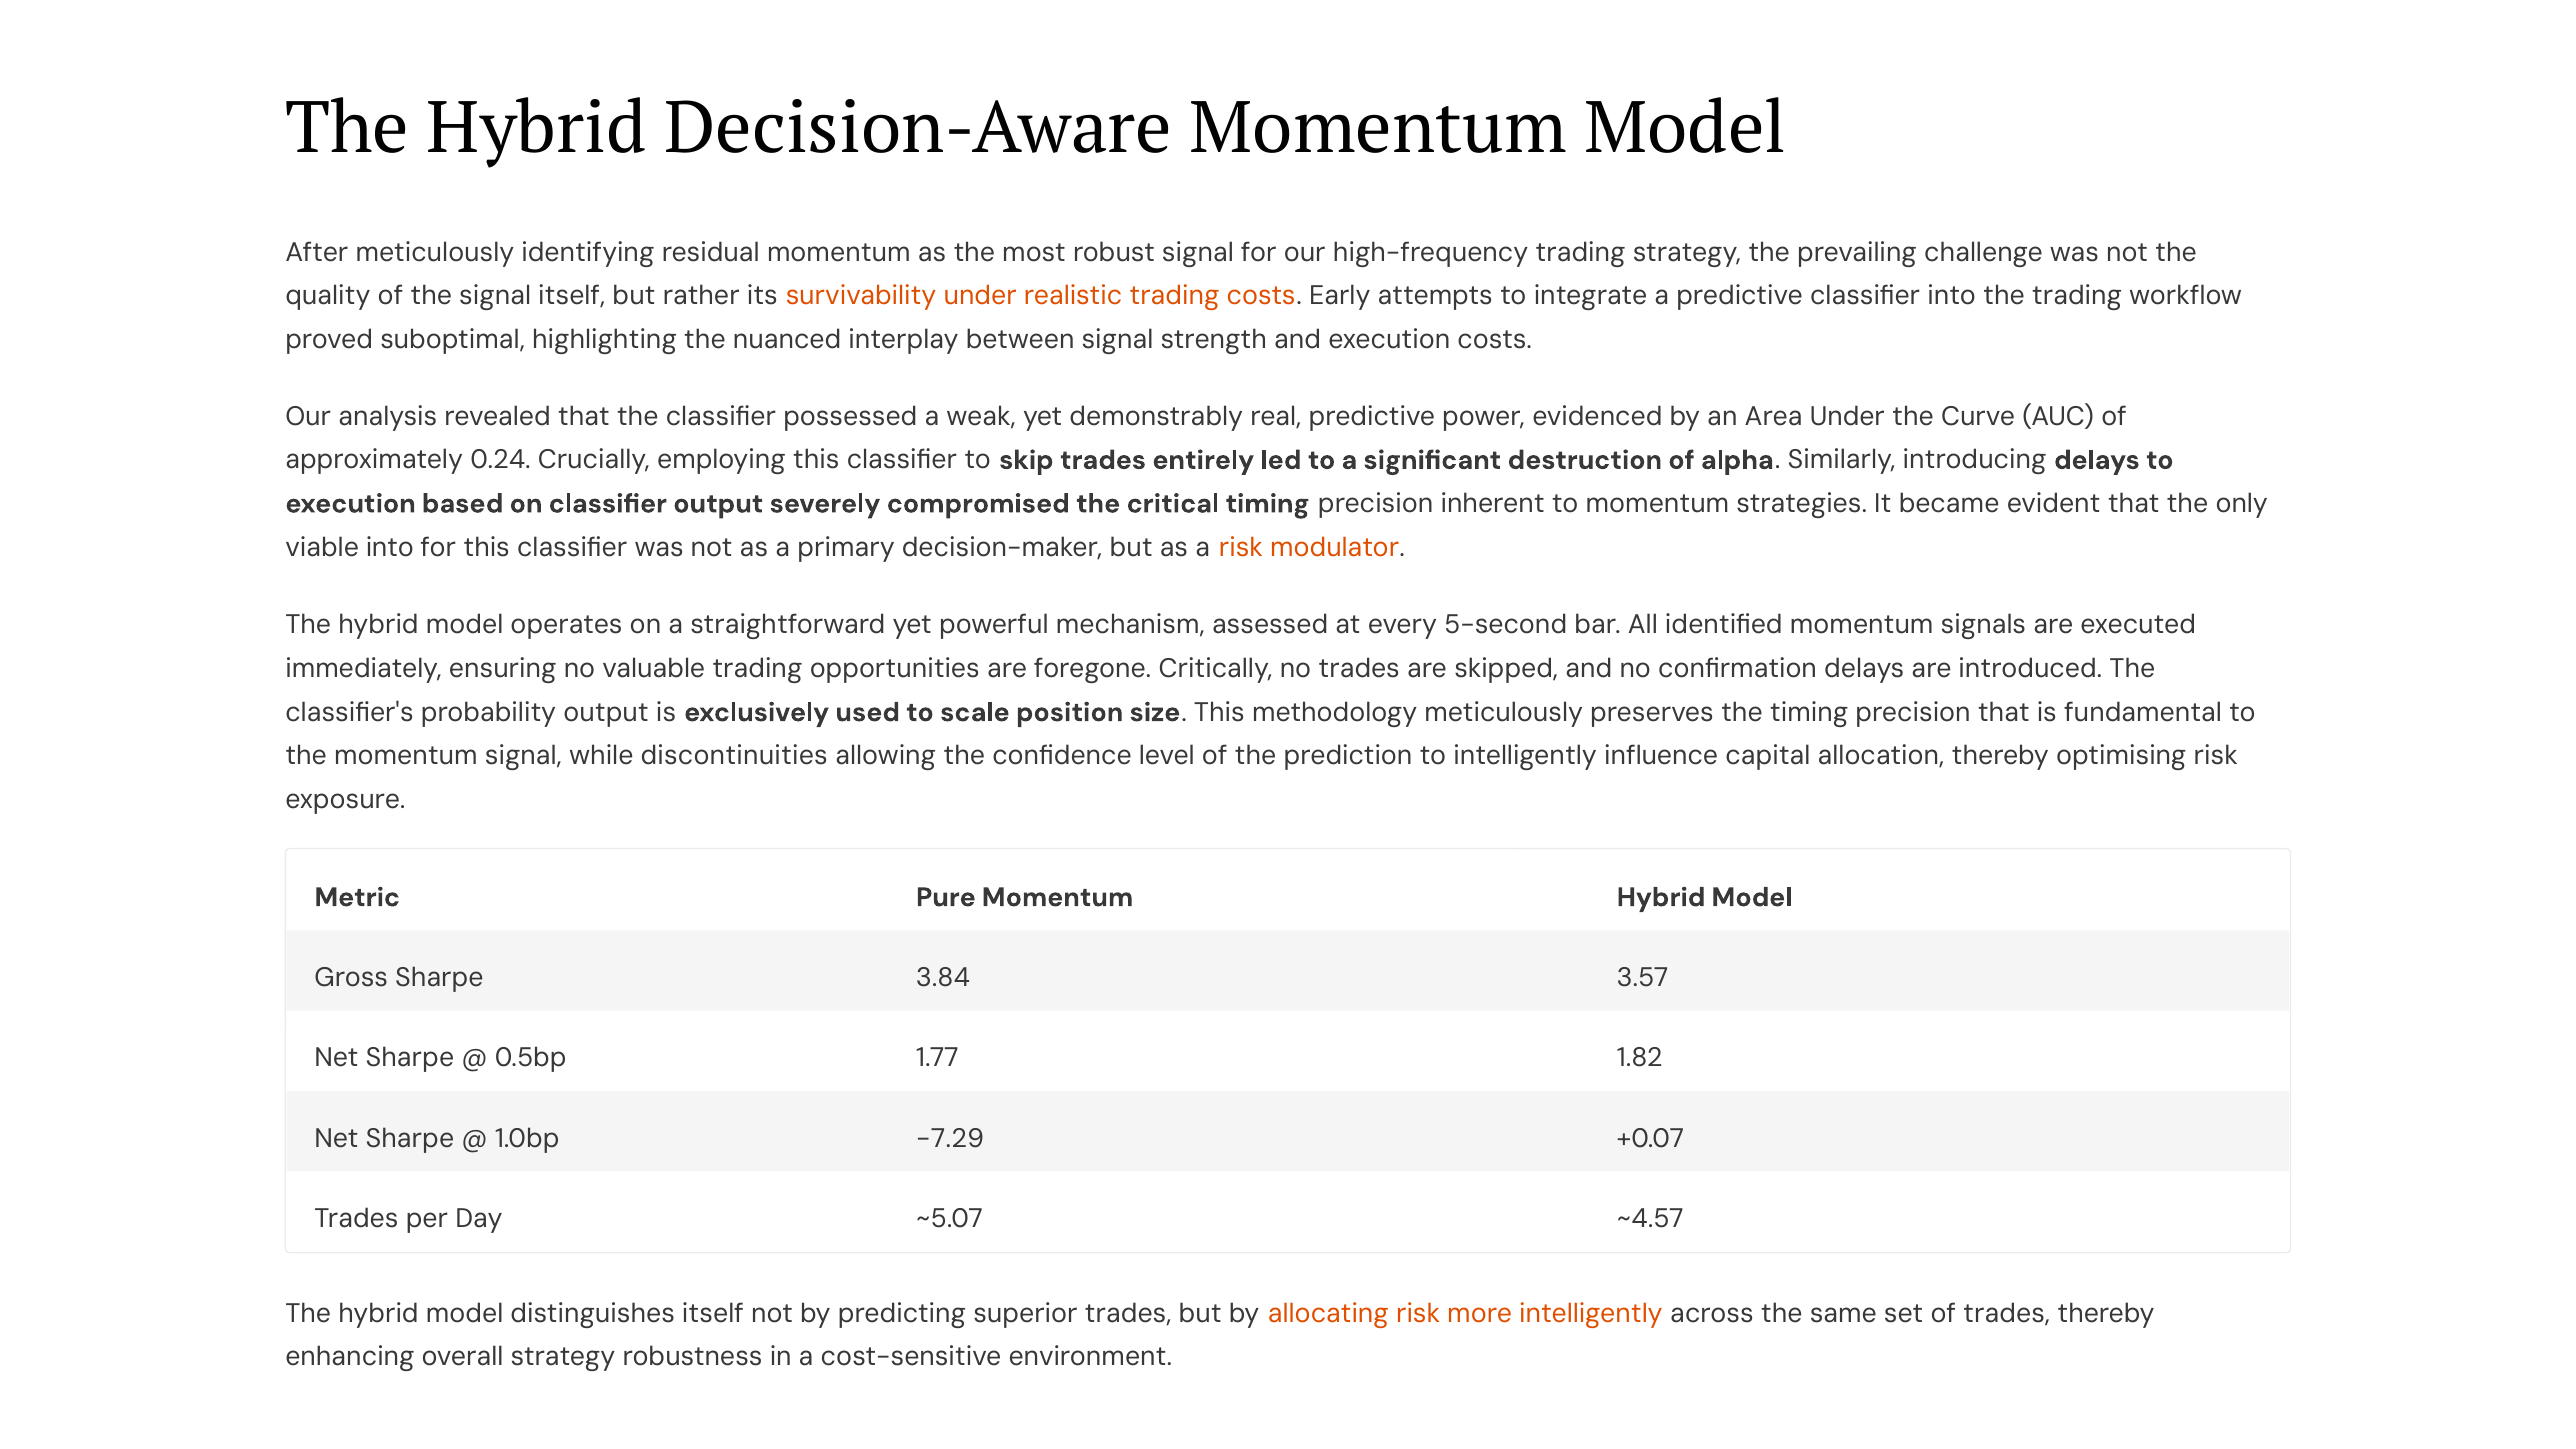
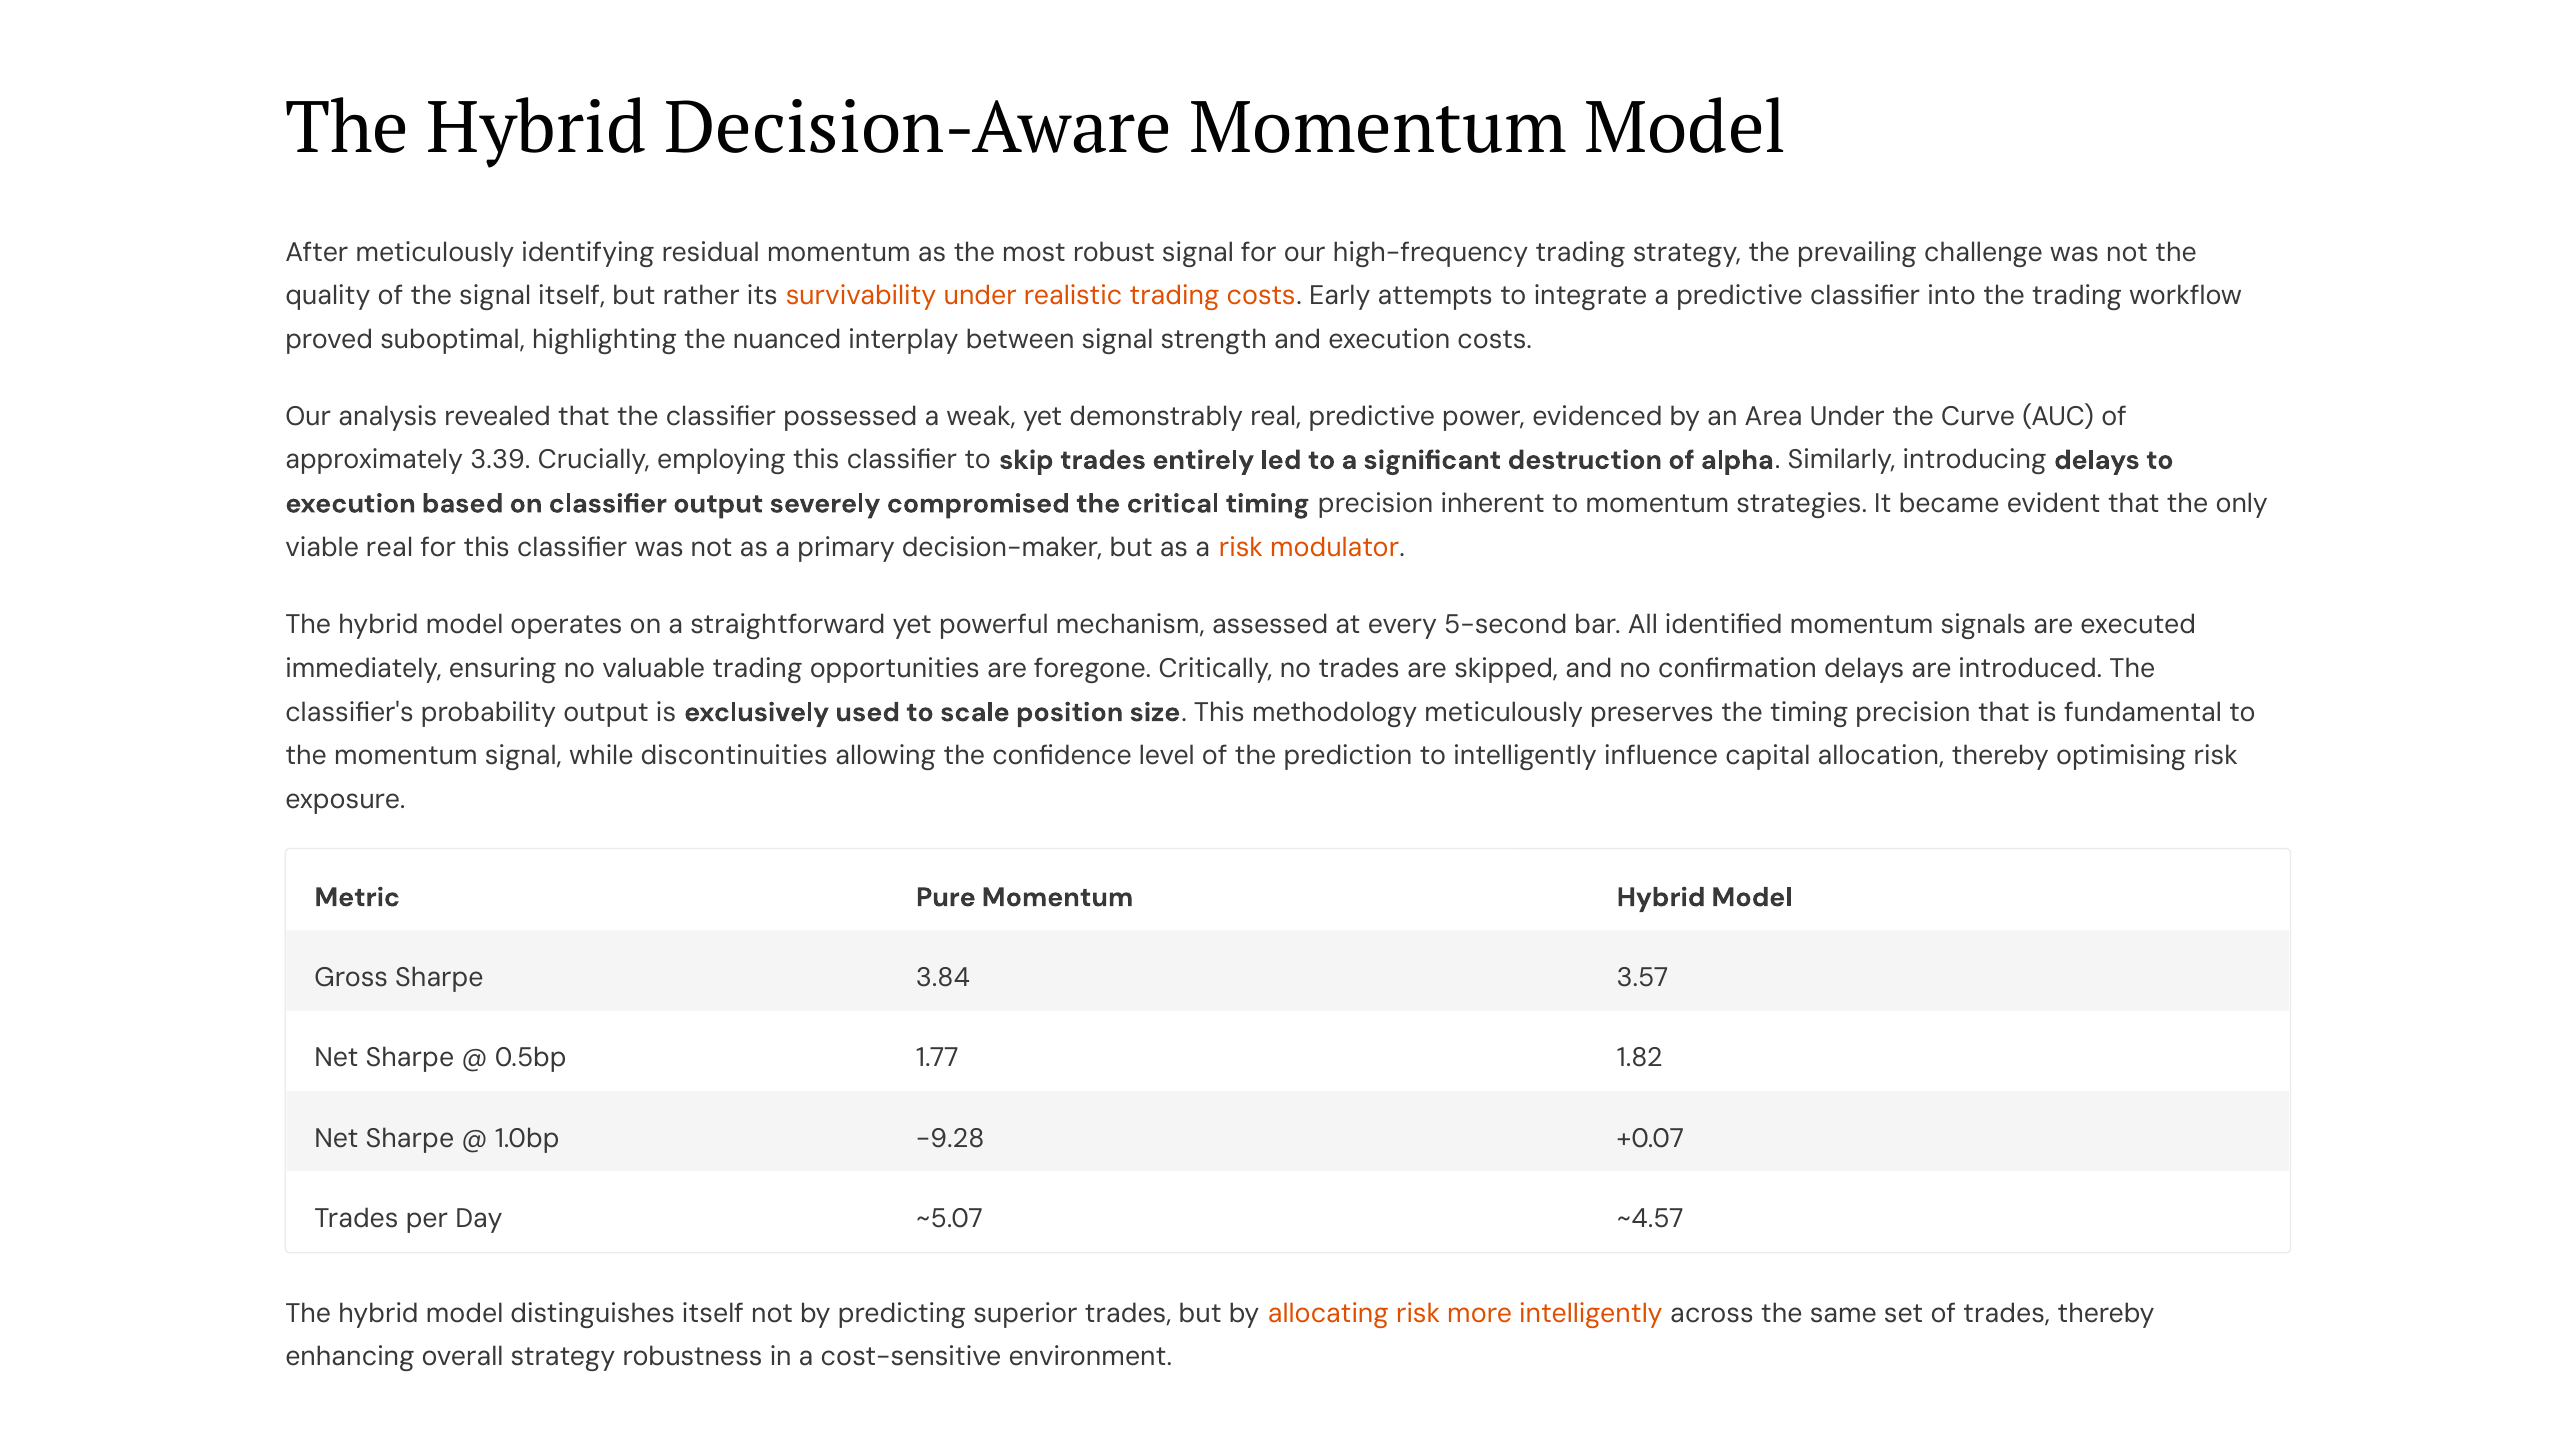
0.24: 0.24 -> 3.39
viable into: into -> real
-7.29: -7.29 -> -9.28
